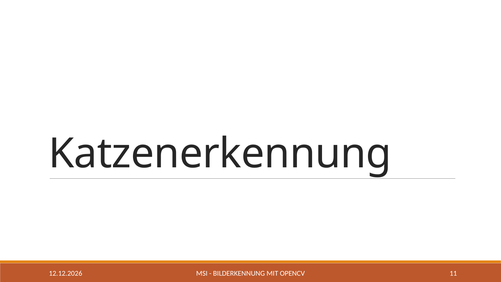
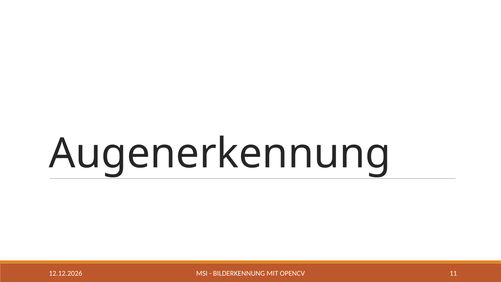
Katzenerkennung: Katzenerkennung -> Augenerkennung
